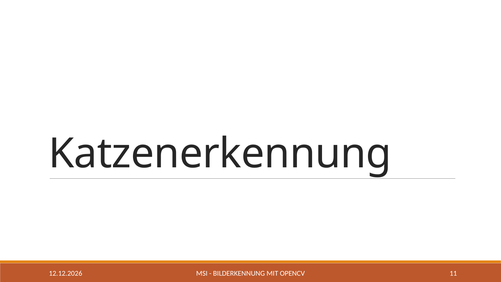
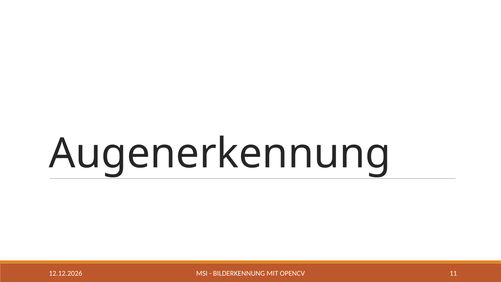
Katzenerkennung: Katzenerkennung -> Augenerkennung
